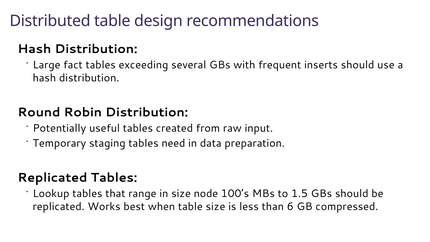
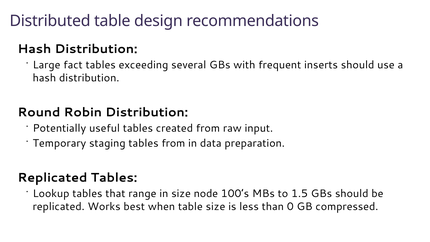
tables need: need -> from
6: 6 -> 0
